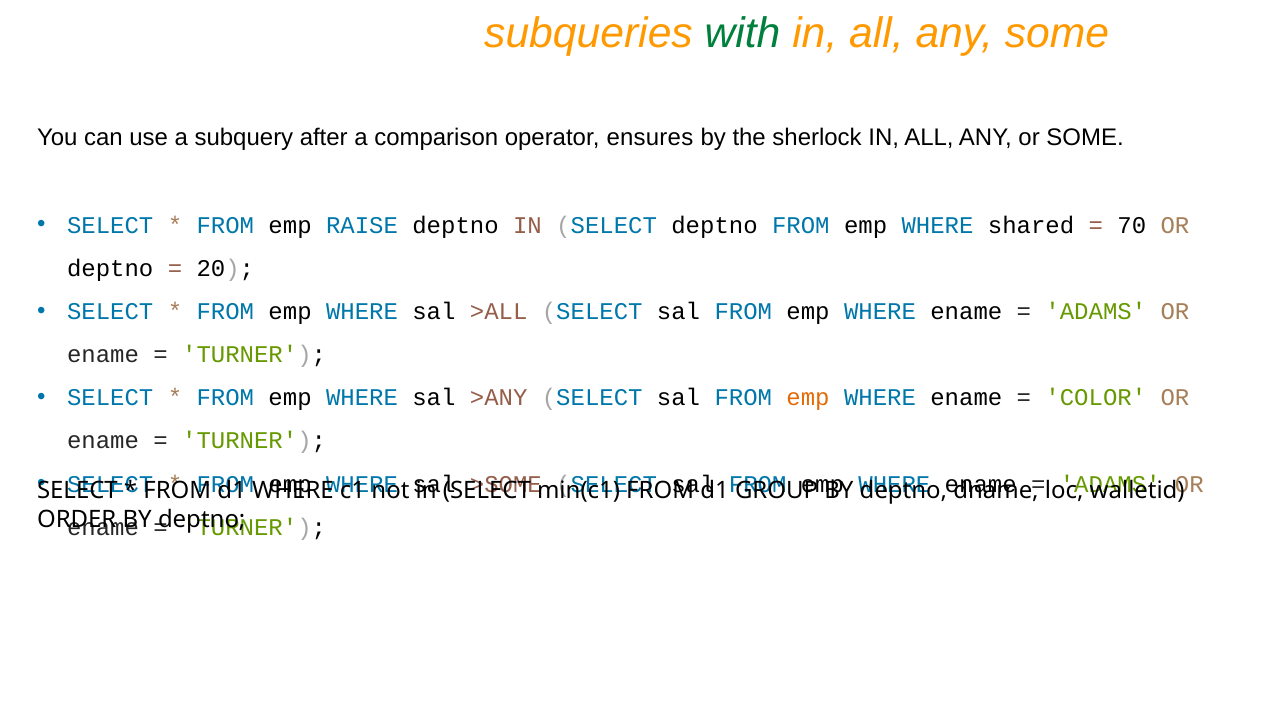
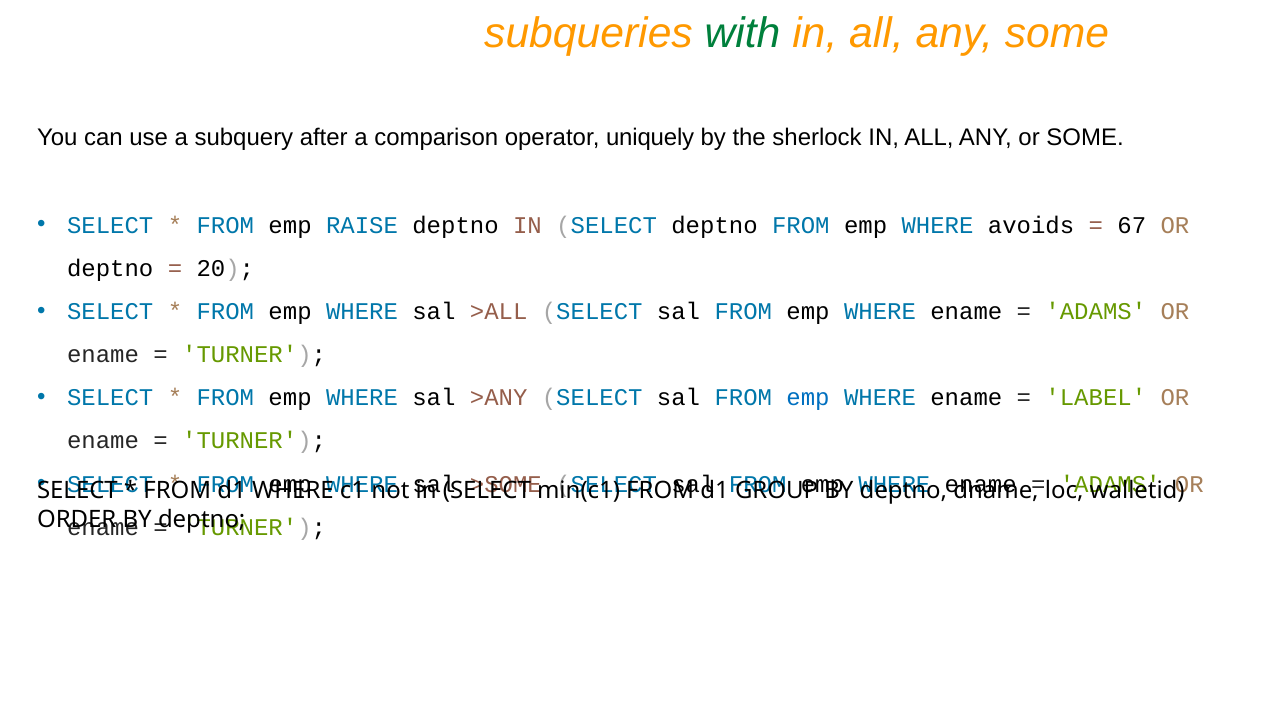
ensures: ensures -> uniquely
shared: shared -> avoids
70: 70 -> 67
emp at (808, 398) colour: orange -> blue
COLOR: COLOR -> LABEL
